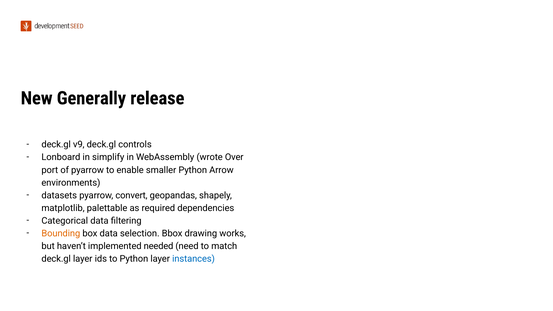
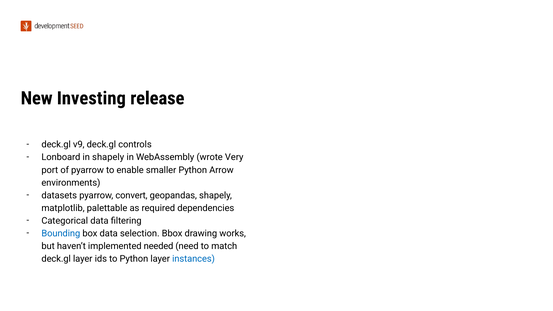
Generally: Generally -> Investing
in simplify: simplify -> shapely
Over: Over -> Very
Bounding colour: orange -> blue
